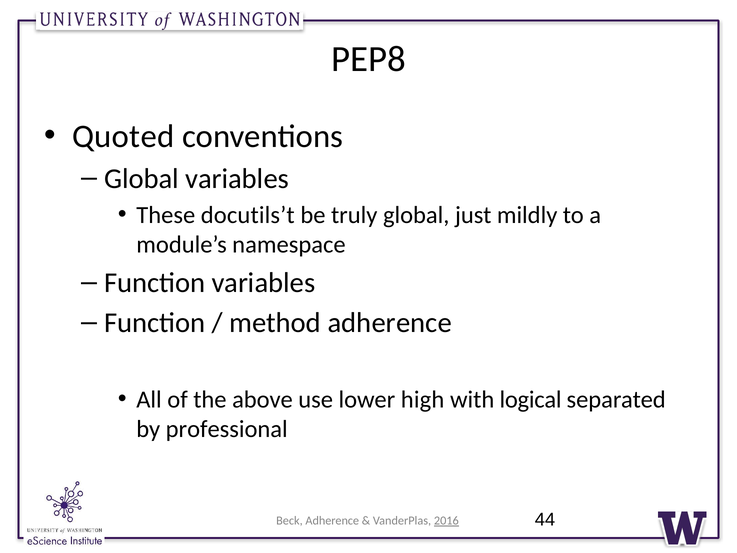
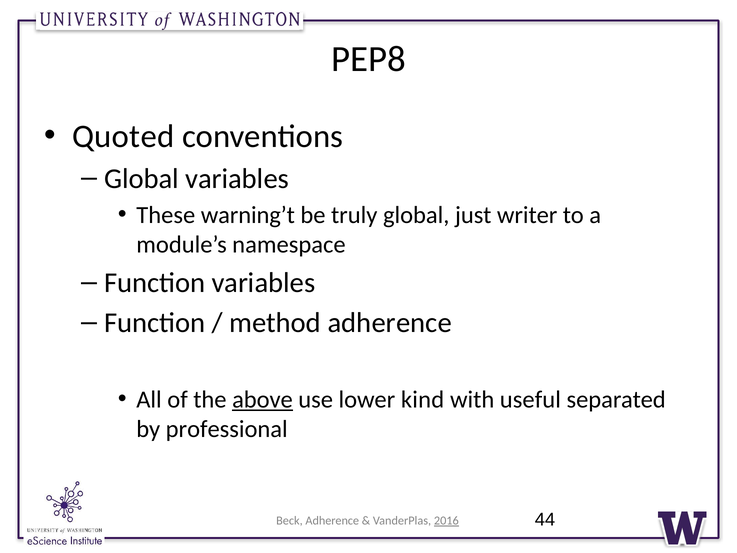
docutils’t: docutils’t -> warning’t
mildly: mildly -> writer
above underline: none -> present
high: high -> kind
logical: logical -> useful
